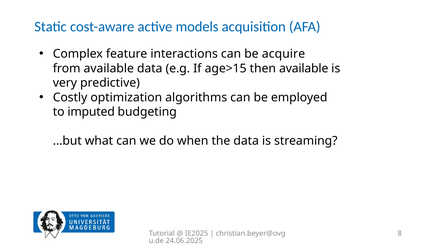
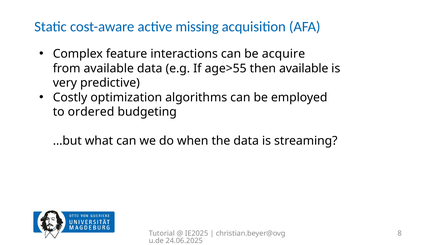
models: models -> missing
age>15: age>15 -> age>55
imputed: imputed -> ordered
